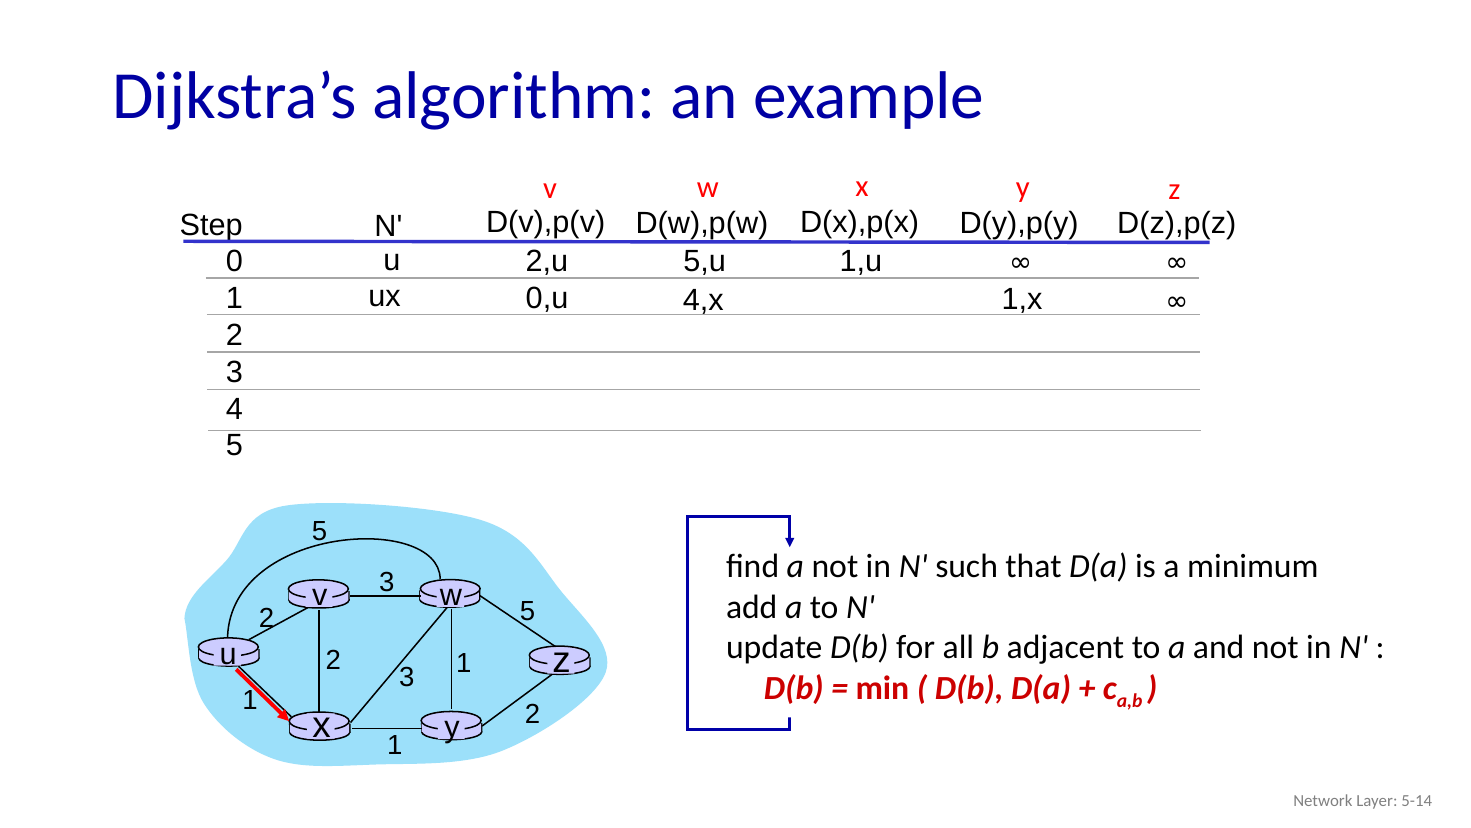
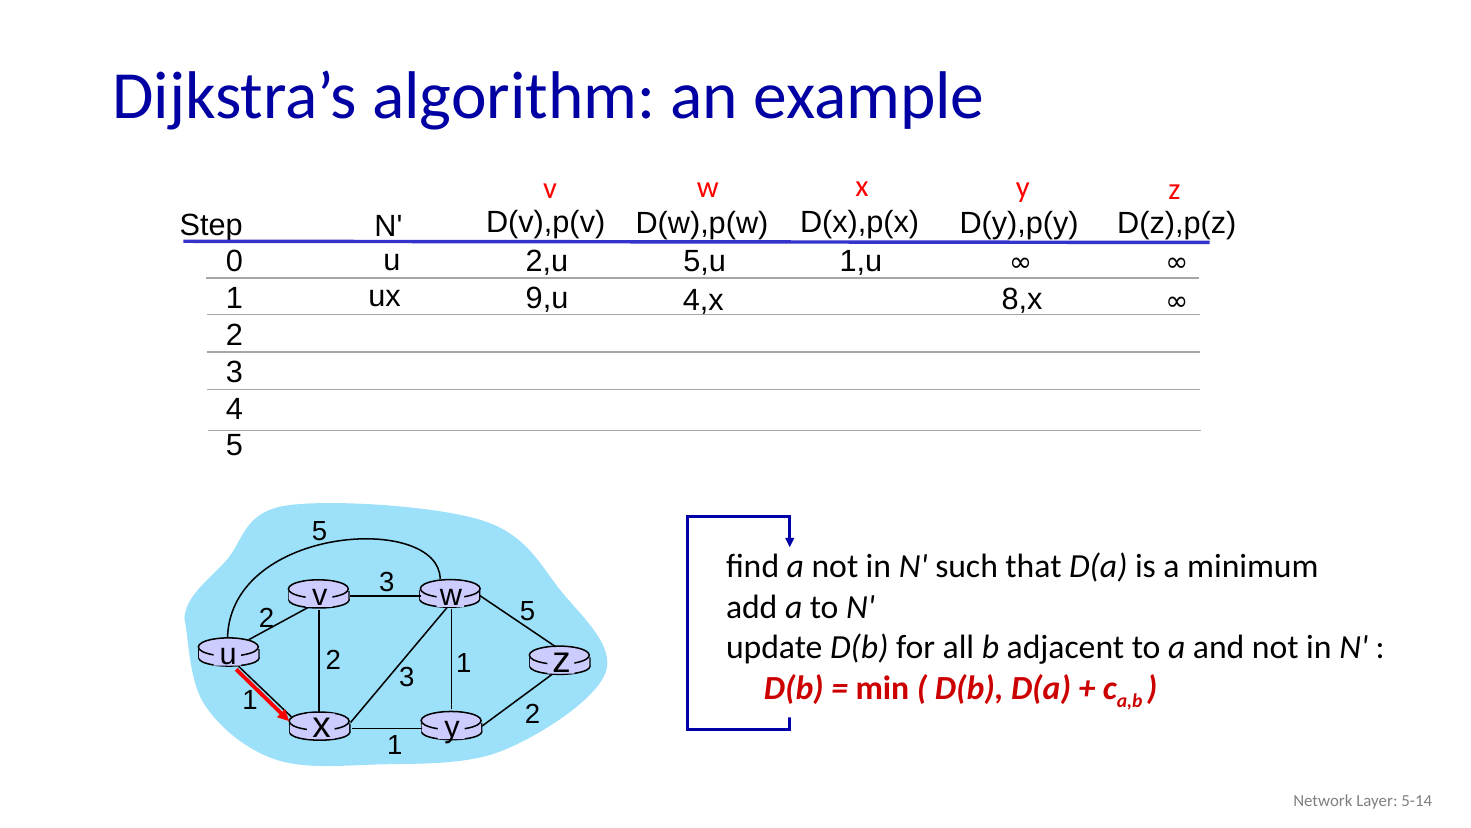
0,u: 0,u -> 9,u
1,x: 1,x -> 8,x
